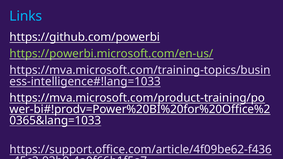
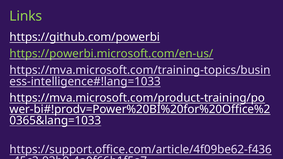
Links colour: light blue -> light green
